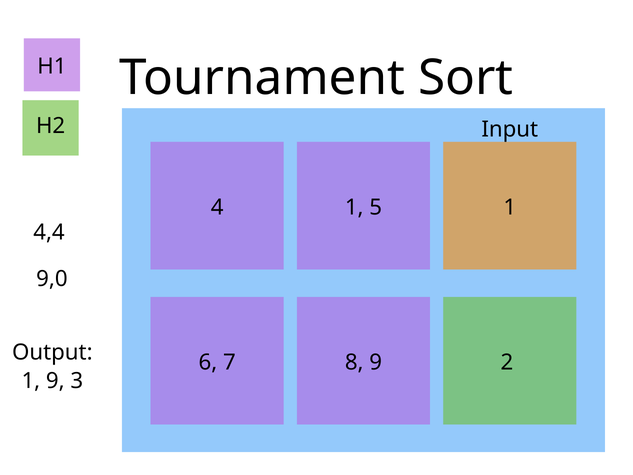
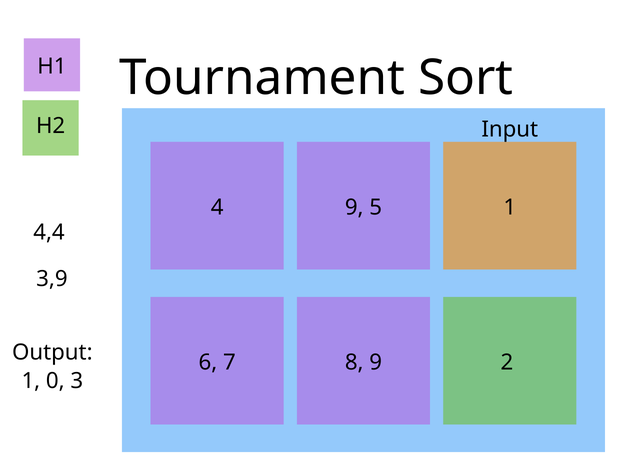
4 1: 1 -> 9
9,0: 9,0 -> 3,9
1 9: 9 -> 0
